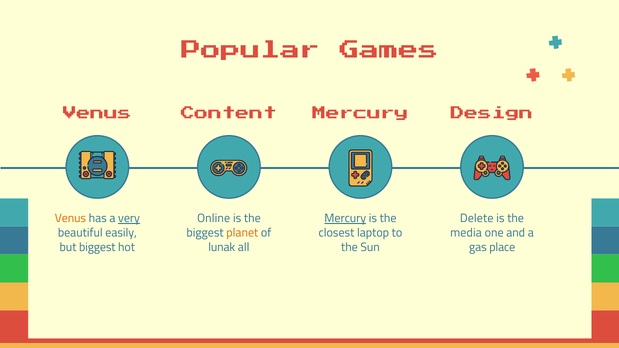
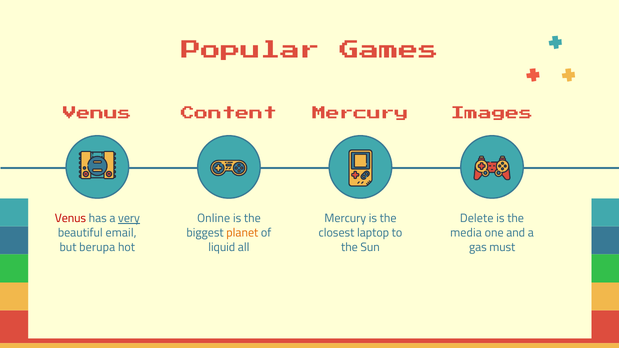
Design: Design -> Images
Venus at (70, 218) colour: orange -> red
Mercury at (345, 218) underline: present -> none
easily: easily -> email
but biggest: biggest -> berupa
lunak: lunak -> liquid
place: place -> must
